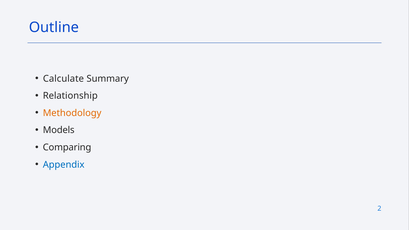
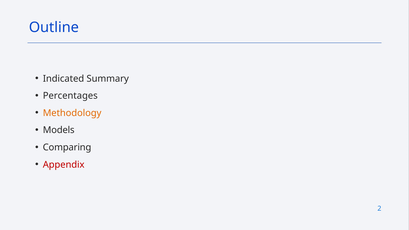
Calculate: Calculate -> Indicated
Relationship: Relationship -> Percentages
Appendix colour: blue -> red
